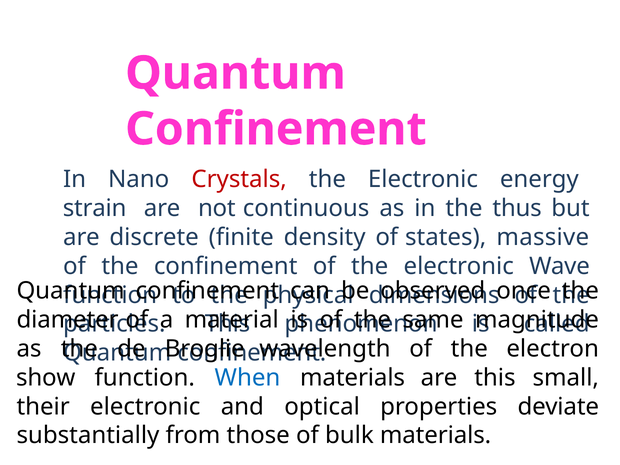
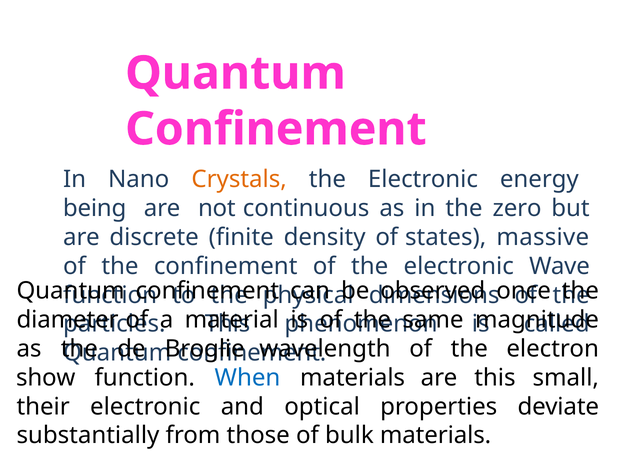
Crystals colour: red -> orange
strain: strain -> being
thus: thus -> zero
